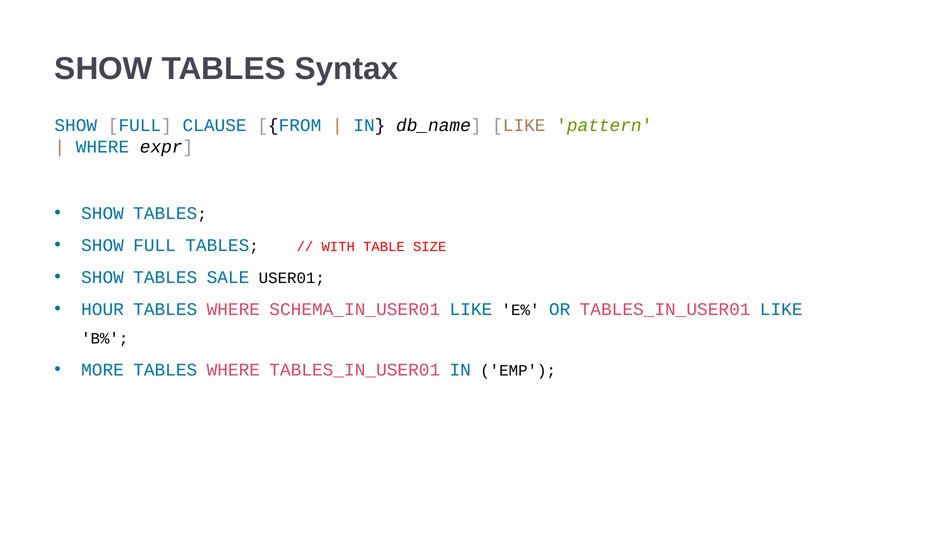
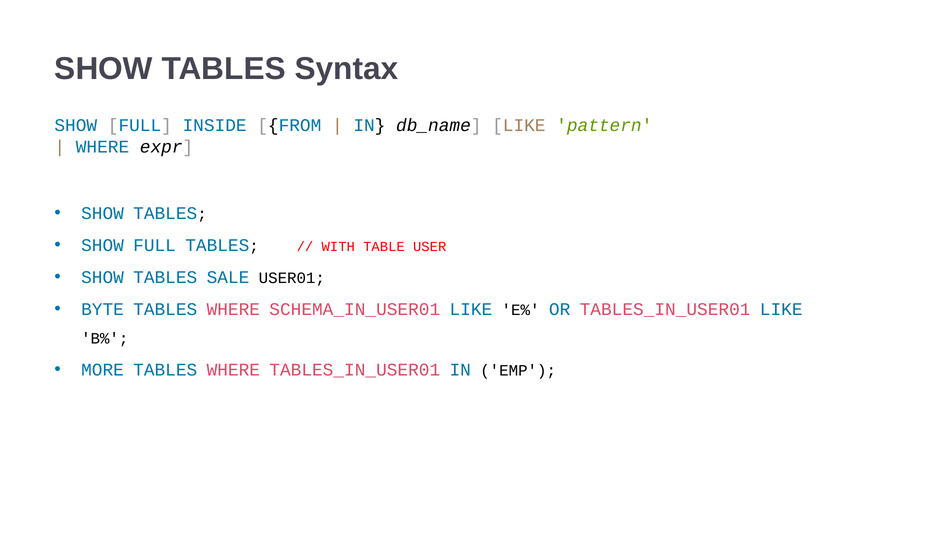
CLAUSE: CLAUSE -> INSIDE
SIZE: SIZE -> USER
HOUR: HOUR -> BYTE
